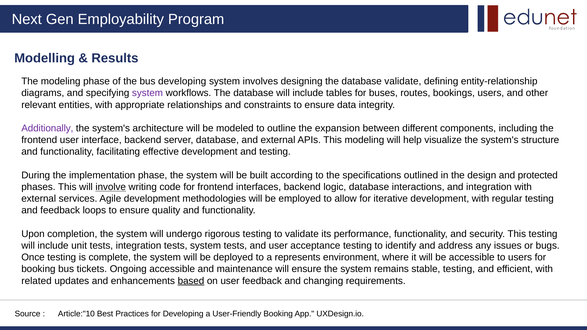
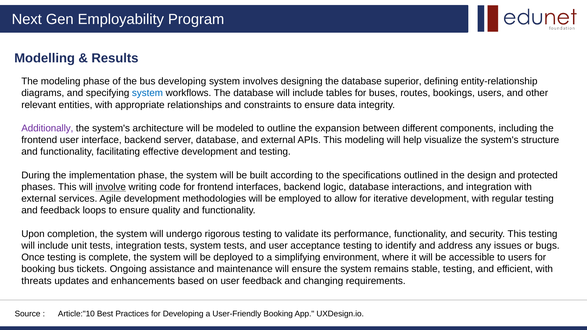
database validate: validate -> superior
system at (147, 93) colour: purple -> blue
represents: represents -> simplifying
Ongoing accessible: accessible -> assistance
related: related -> threats
based underline: present -> none
